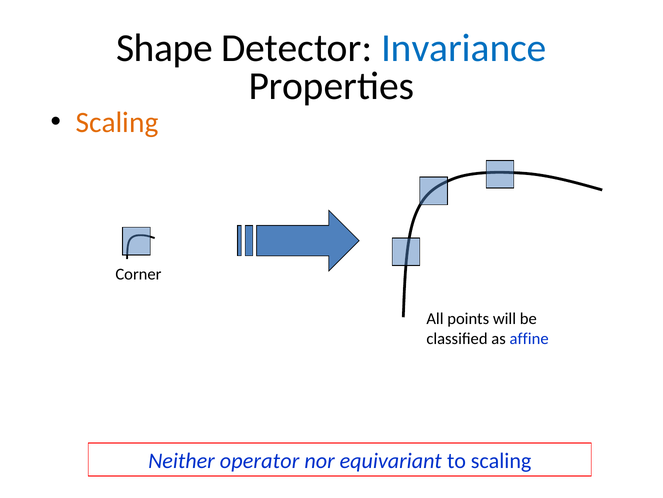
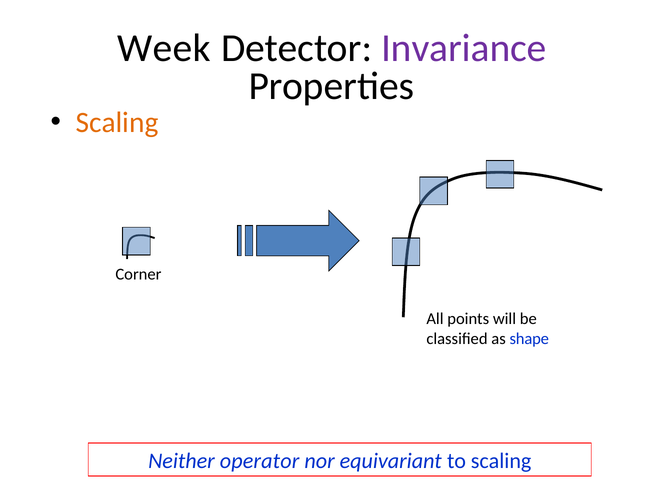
Shape: Shape -> Week
Invariance colour: blue -> purple
affine: affine -> shape
